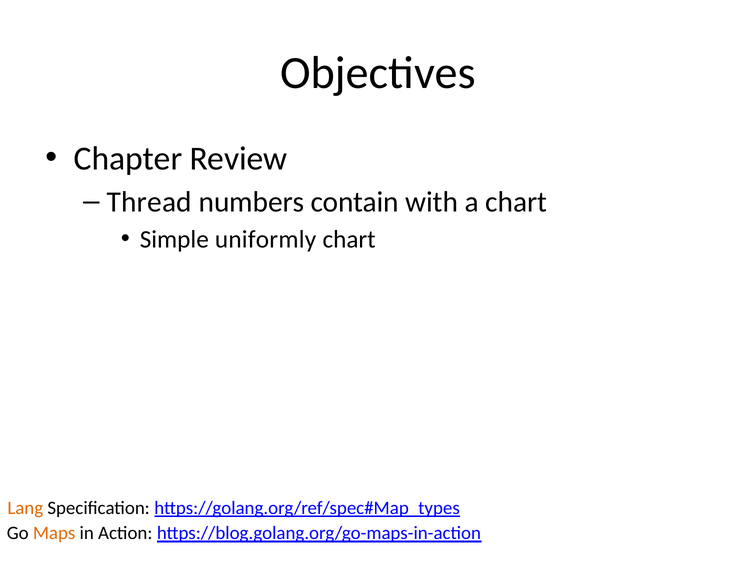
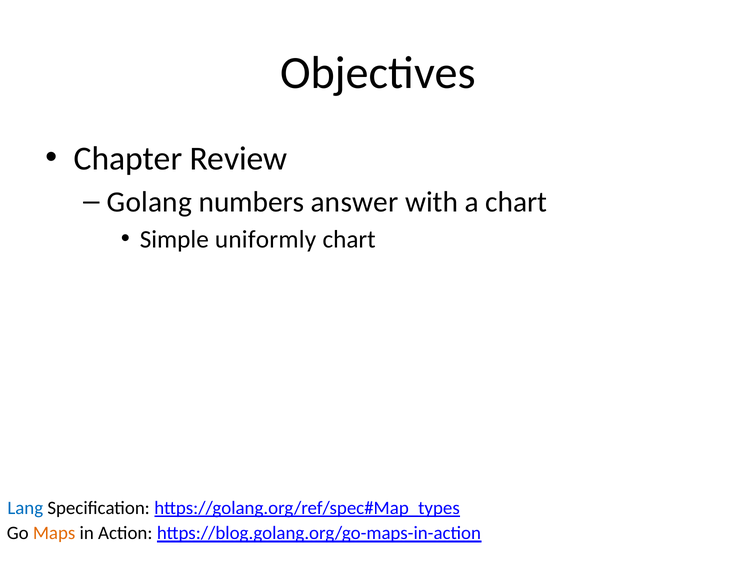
Thread: Thread -> Golang
contain: contain -> answer
Lang colour: orange -> blue
